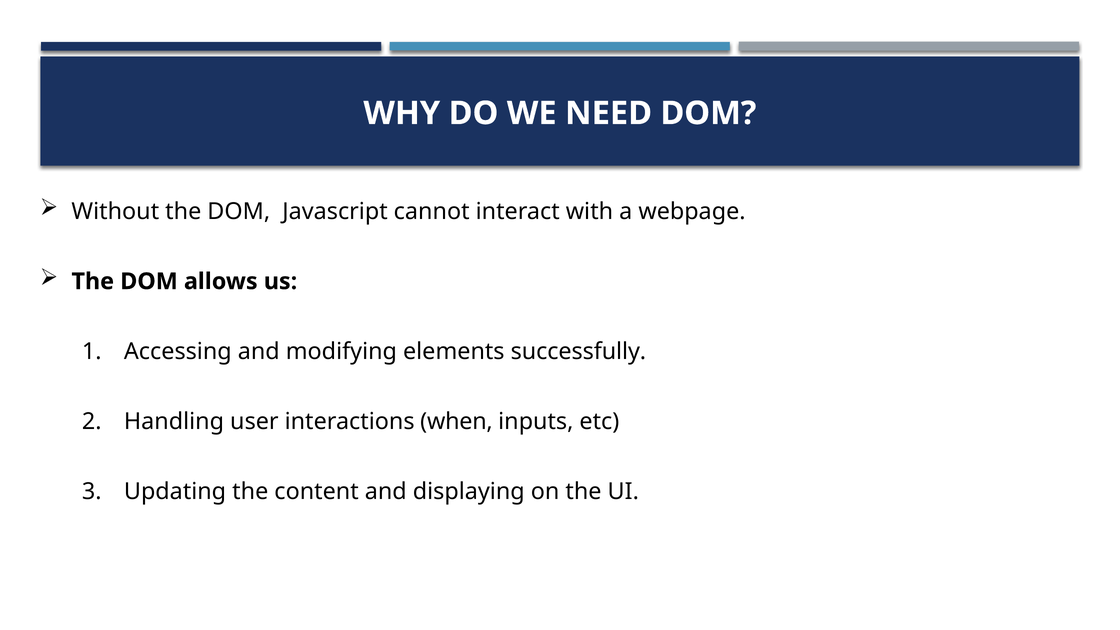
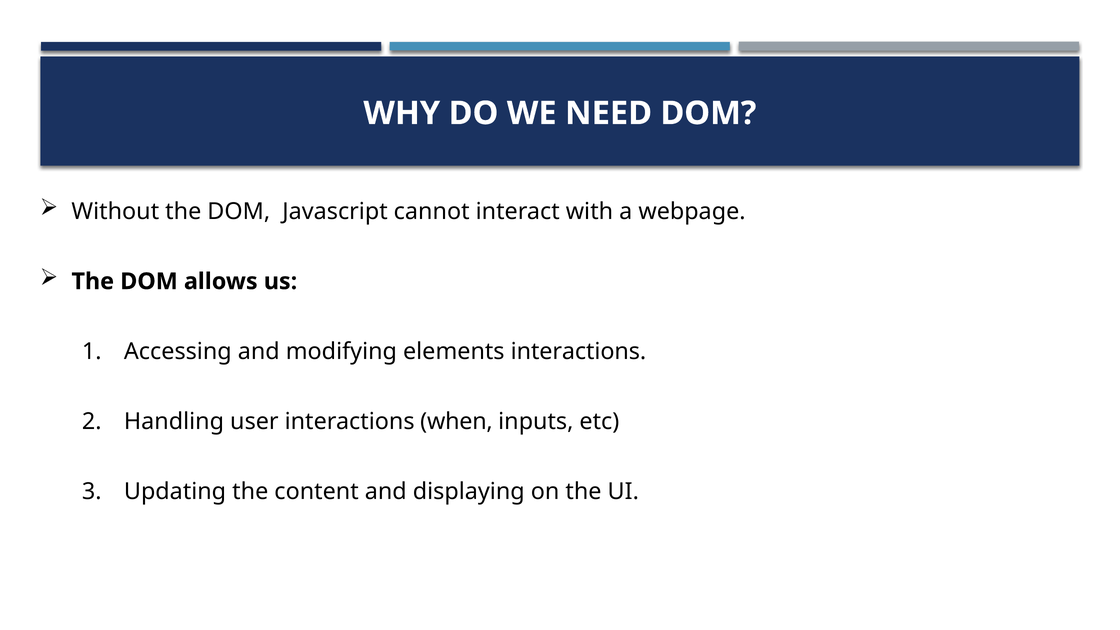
elements successfully: successfully -> interactions
